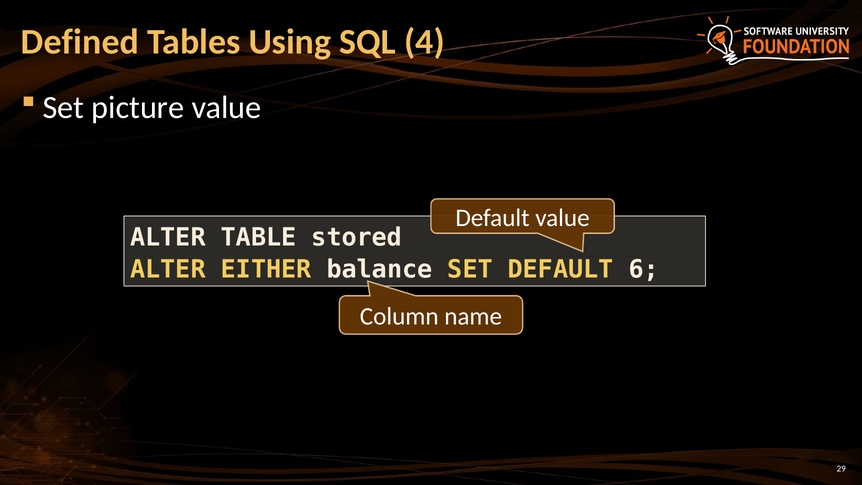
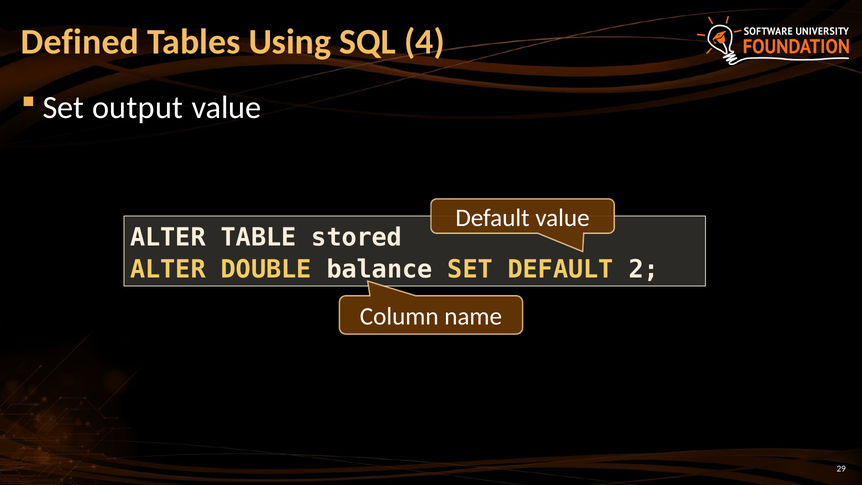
picture: picture -> output
EITHER: EITHER -> DOUBLE
6: 6 -> 2
